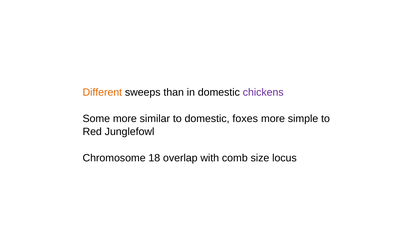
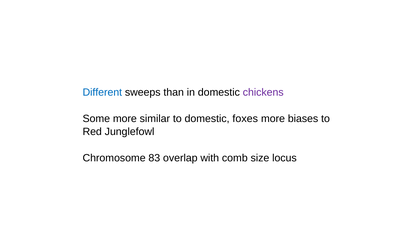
Different colour: orange -> blue
simple: simple -> biases
18: 18 -> 83
